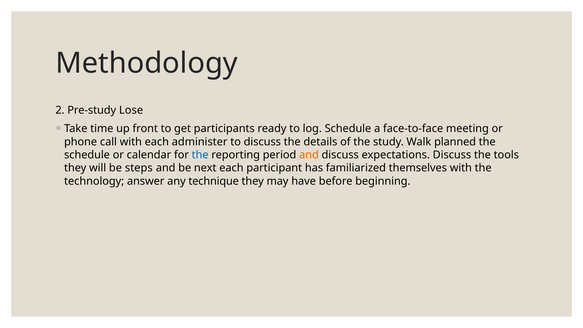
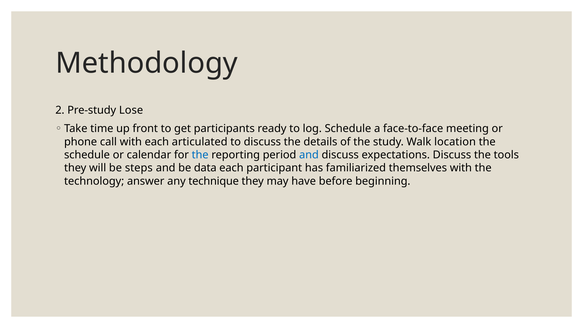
administer: administer -> articulated
planned: planned -> location
and at (309, 155) colour: orange -> blue
next: next -> data
